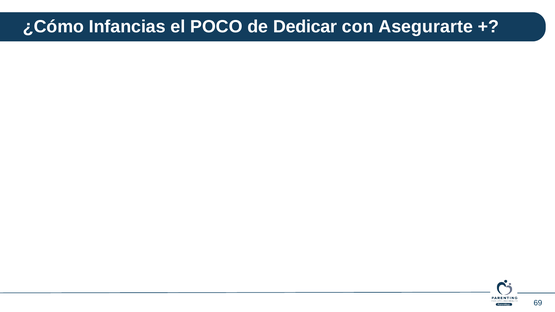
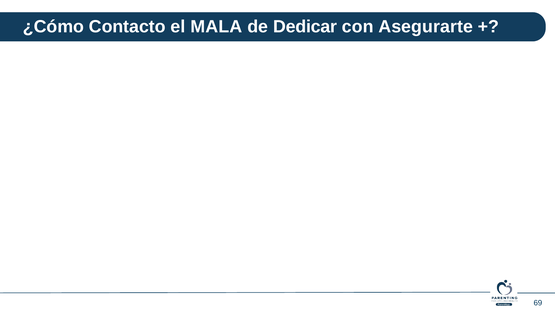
Infancias: Infancias -> Contacto
POCO: POCO -> MALA
